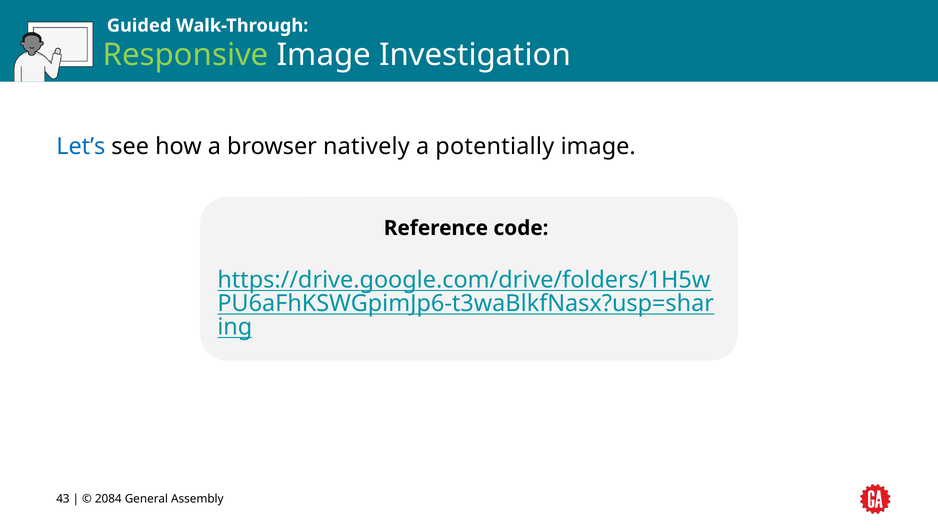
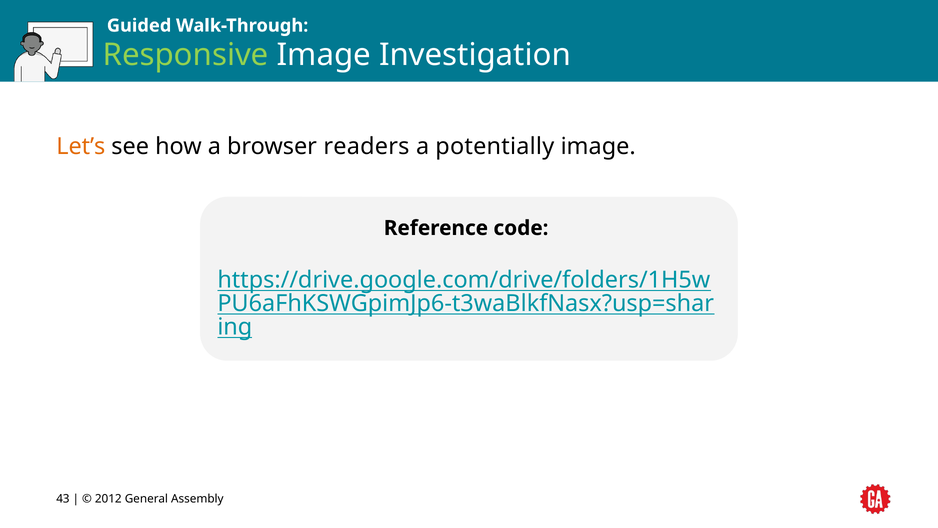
Let’s colour: blue -> orange
natively: natively -> readers
2084: 2084 -> 2012
